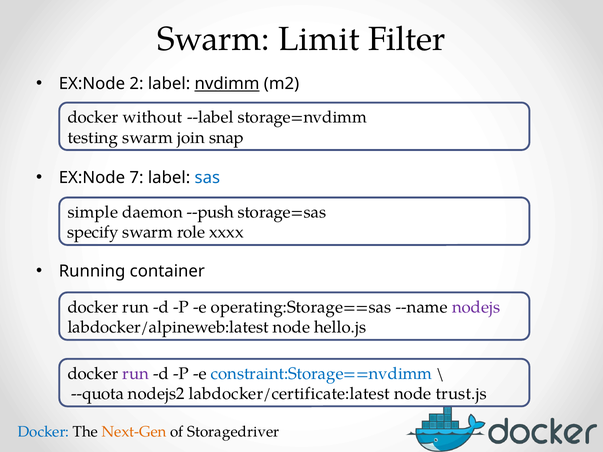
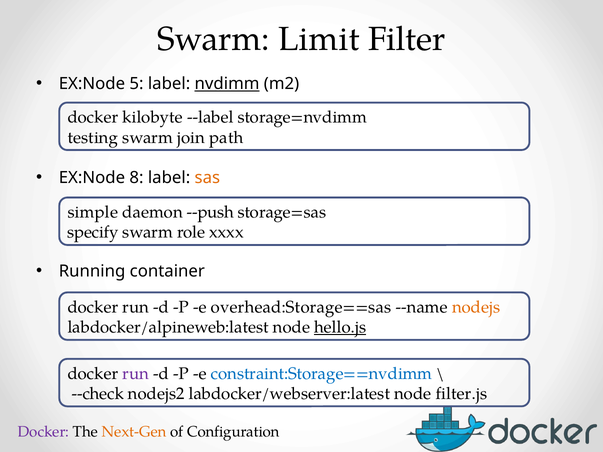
2: 2 -> 5
without: without -> kilobyte
snap: snap -> path
7: 7 -> 8
sas colour: blue -> orange
operating:Storage==sas: operating:Storage==sas -> overhead:Storage==sas
nodejs colour: purple -> orange
hello.js underline: none -> present
--quota: --quota -> --check
labdocker/certificate:latest: labdocker/certificate:latest -> labdocker/webserver:latest
trust.js: trust.js -> filter.js
Docker at (44, 432) colour: blue -> purple
Storagedriver: Storagedriver -> Configuration
